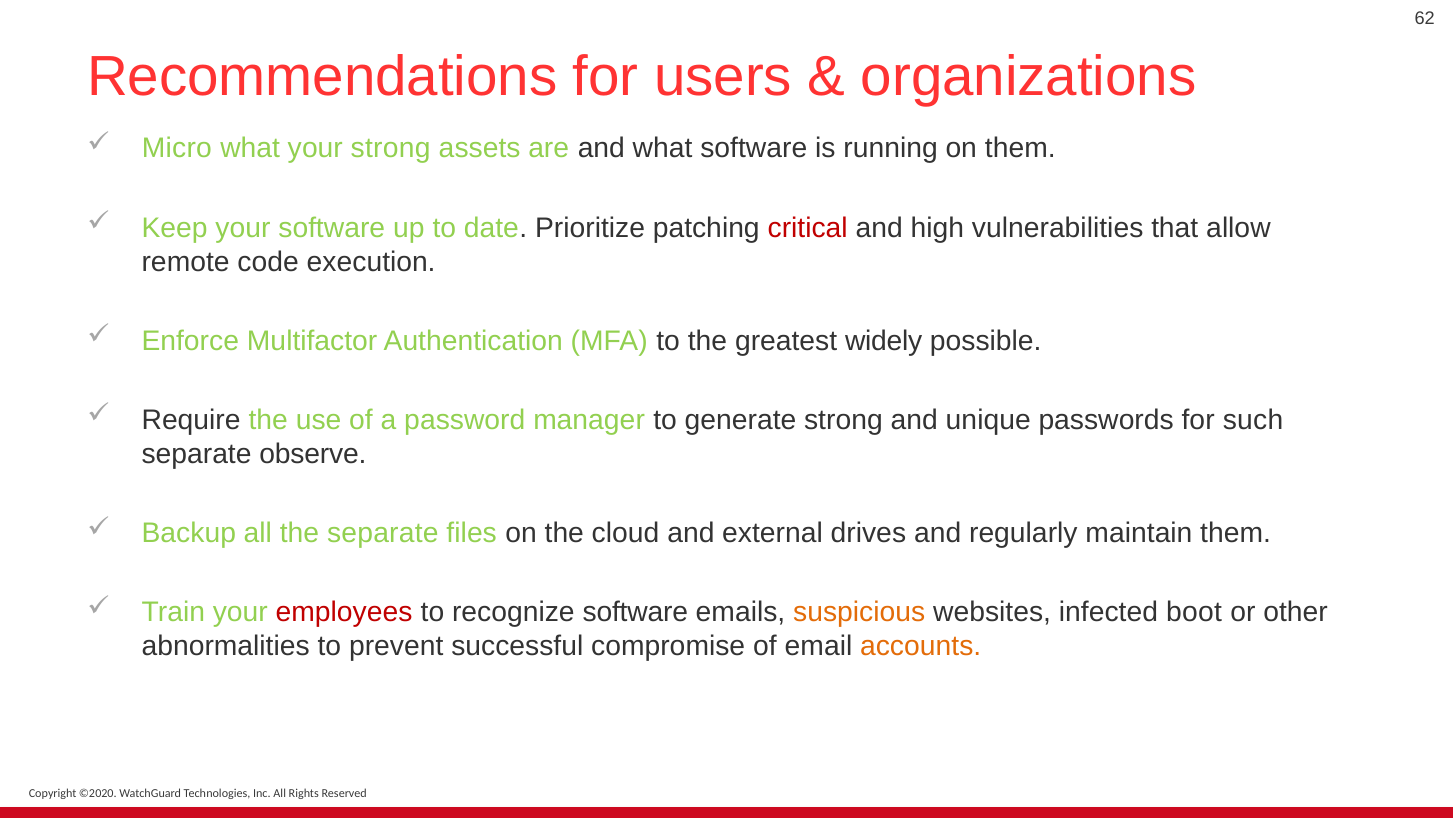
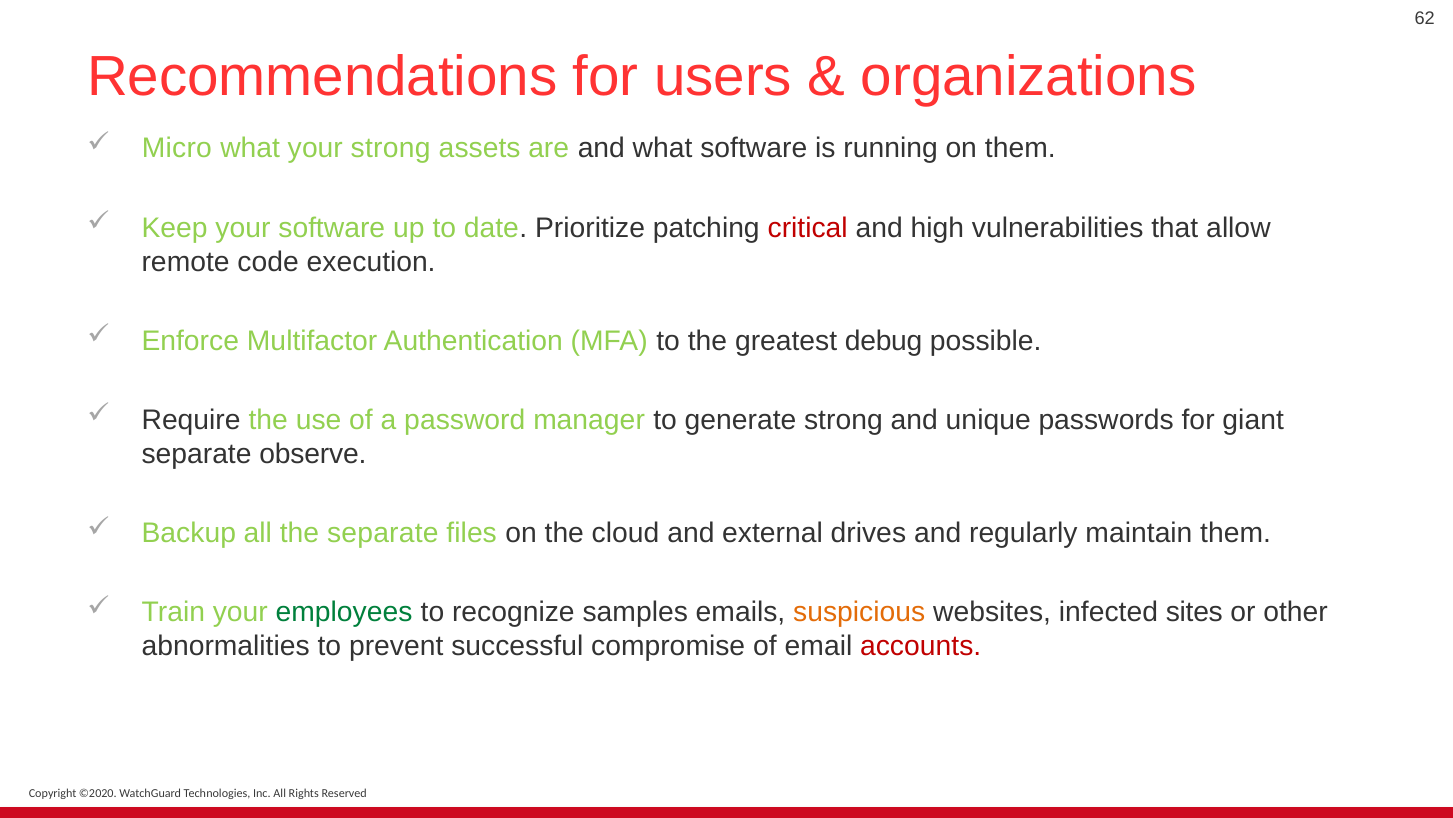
widely: widely -> debug
such: such -> giant
employees colour: red -> green
recognize software: software -> samples
boot: boot -> sites
accounts colour: orange -> red
